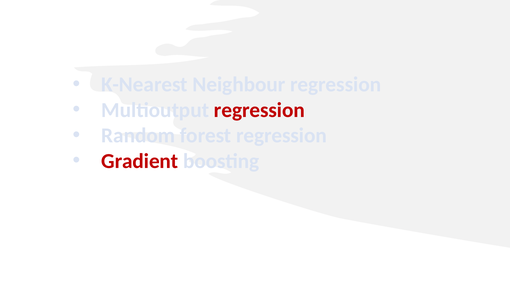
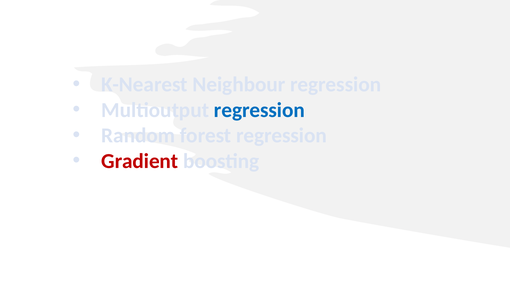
regression at (259, 110) colour: red -> blue
